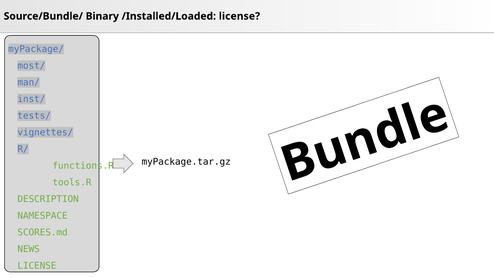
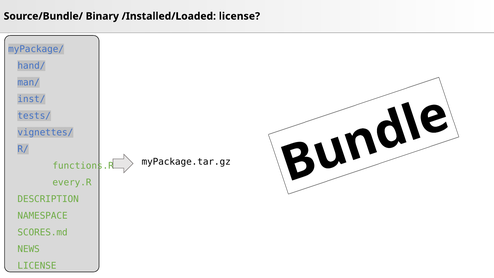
most/: most/ -> hand/
tools.R: tools.R -> every.R
